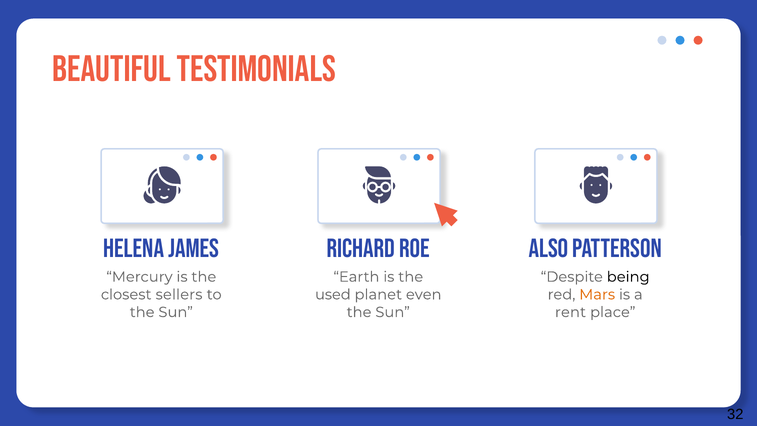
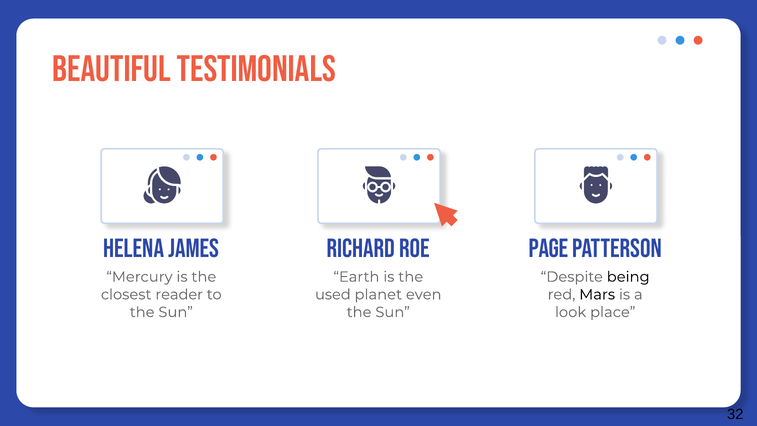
ALSO: ALSO -> PAGE
sellers: sellers -> reader
Mars colour: orange -> black
rent: rent -> look
